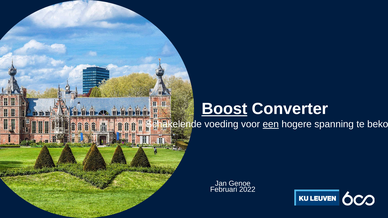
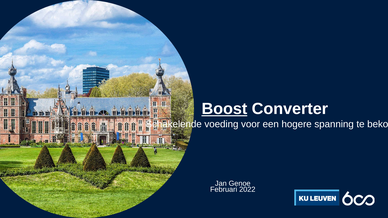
een underline: present -> none
